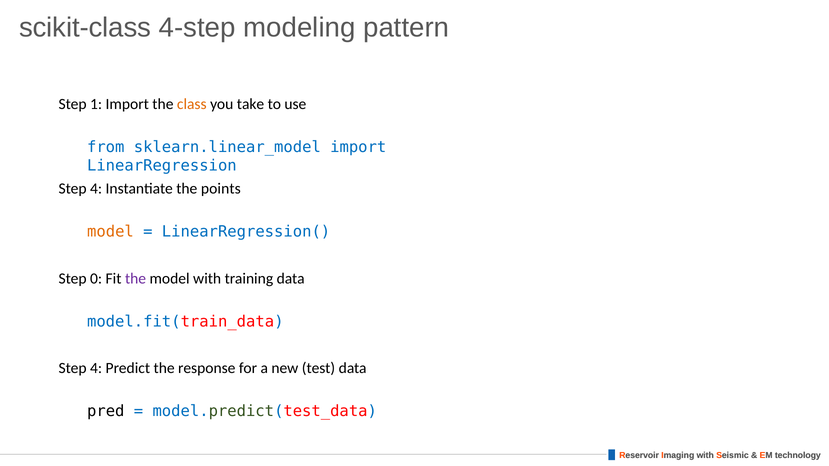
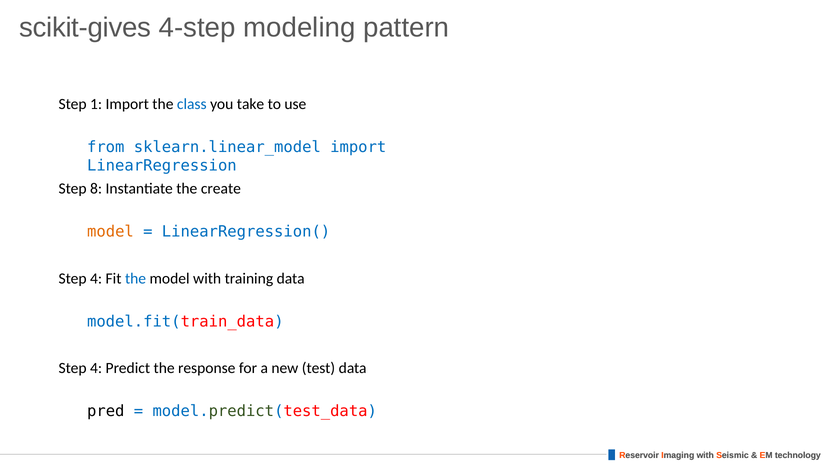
scikit-class: scikit-class -> scikit-gives
class colour: orange -> blue
4 at (96, 189): 4 -> 8
points: points -> create
0 at (96, 279): 0 -> 4
the at (136, 279) colour: purple -> blue
